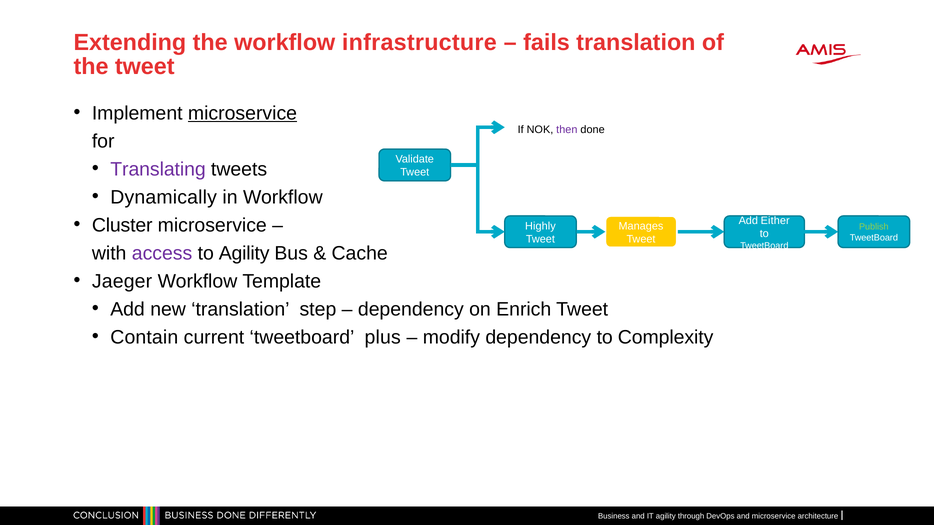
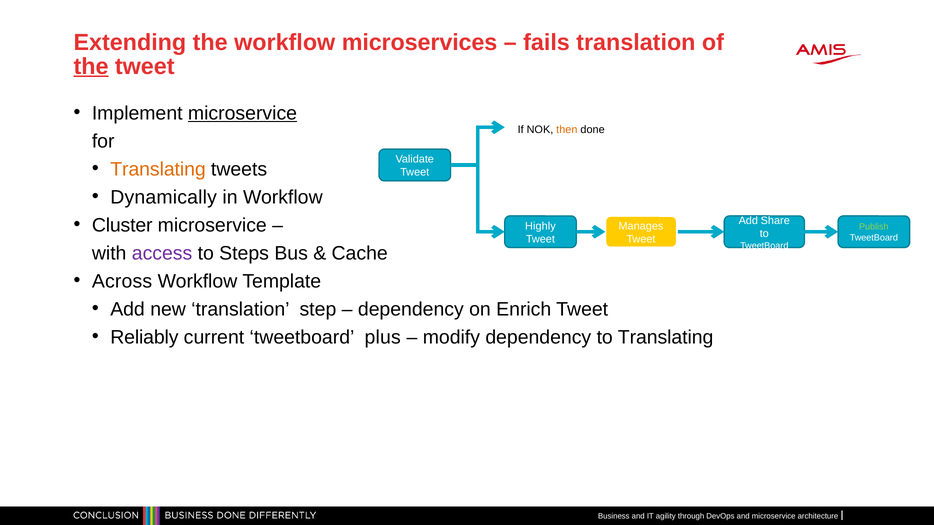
infrastructure: infrastructure -> microservices
the at (91, 66) underline: none -> present
then colour: purple -> orange
Translating at (158, 169) colour: purple -> orange
Either: Either -> Share
to Agility: Agility -> Steps
Jaeger: Jaeger -> Across
Contain: Contain -> Reliably
to Complexity: Complexity -> Translating
